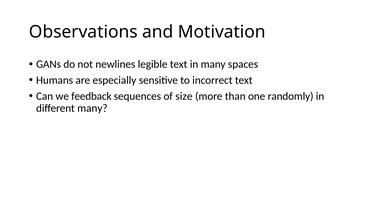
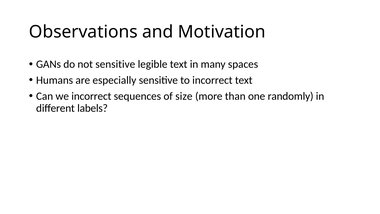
not newlines: newlines -> sensitive
we feedback: feedback -> incorrect
different many: many -> labels
